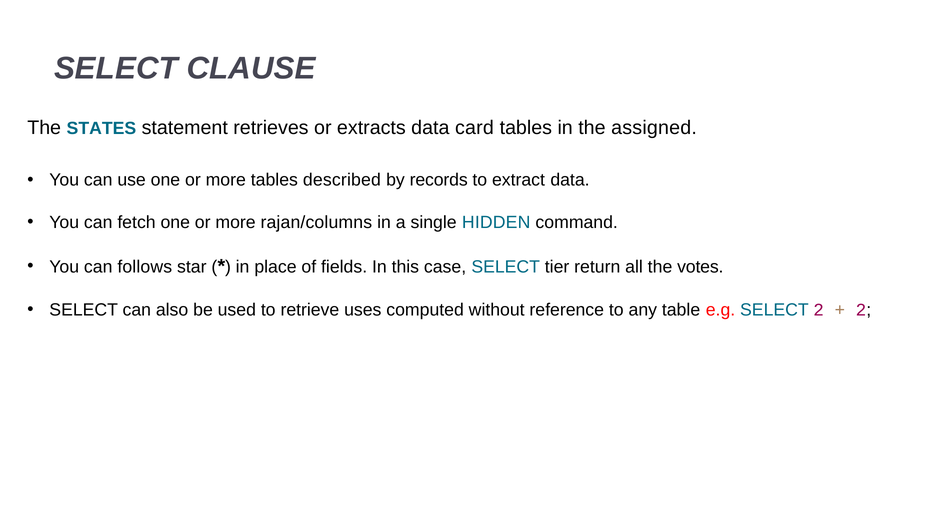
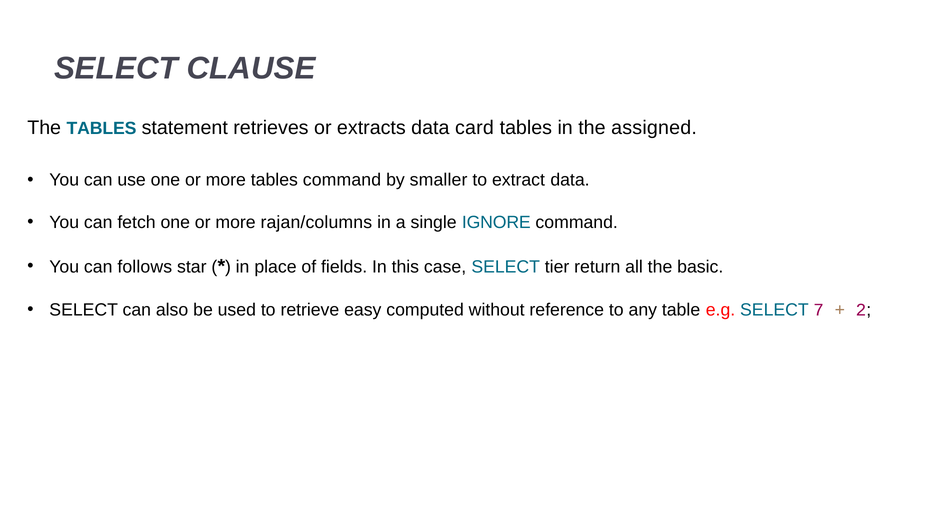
The STATES: STATES -> TABLES
tables described: described -> command
records: records -> smaller
HIDDEN: HIDDEN -> IGNORE
votes: votes -> basic
uses: uses -> easy
SELECT 2: 2 -> 7
